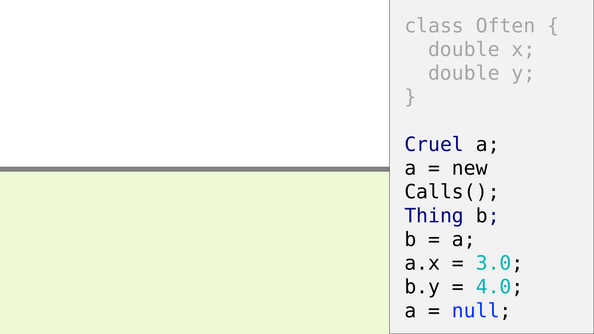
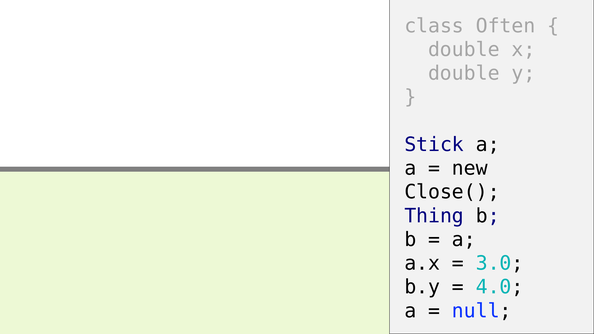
Cruel: Cruel -> Stick
Calls(: Calls( -> Close(
